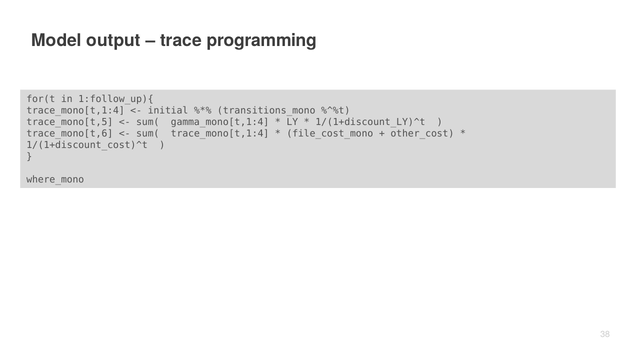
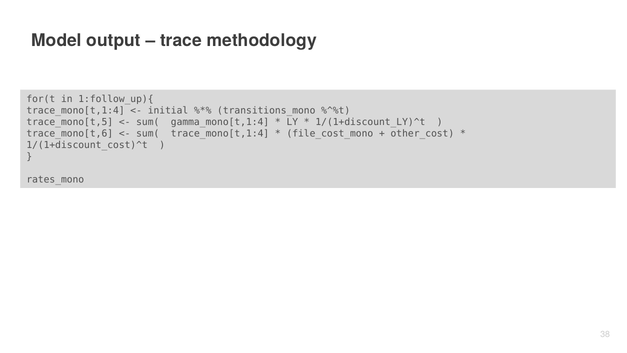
programming: programming -> methodology
where_mono: where_mono -> rates_mono
